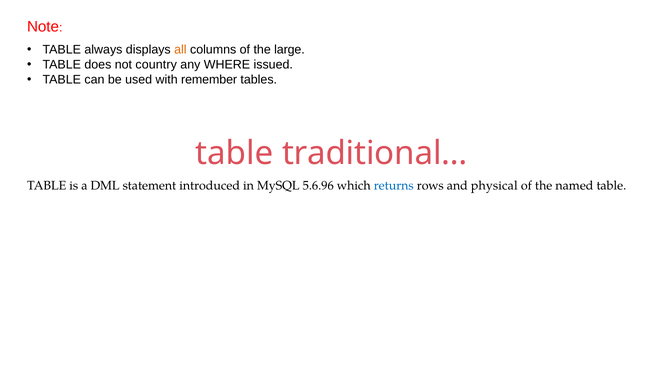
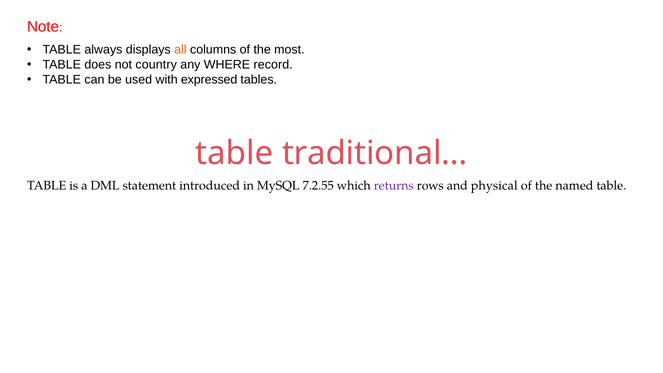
large: large -> most
issued: issued -> record
remember: remember -> expressed
5.6.96: 5.6.96 -> 7.2.55
returns colour: blue -> purple
